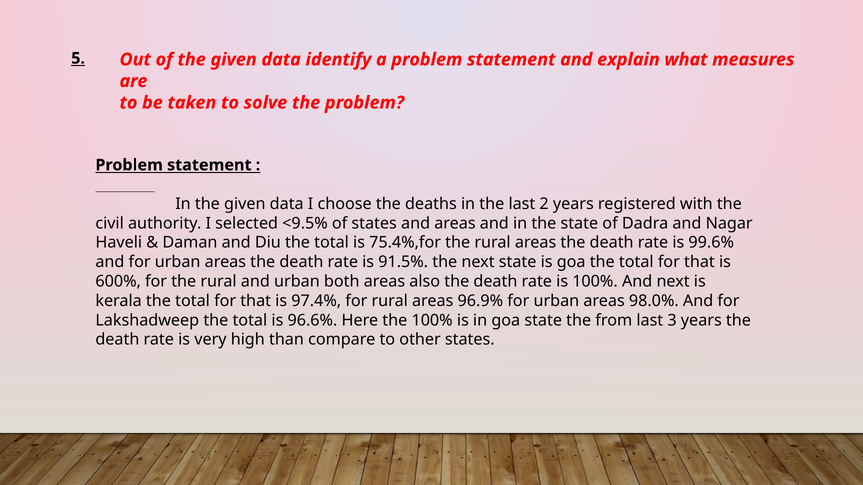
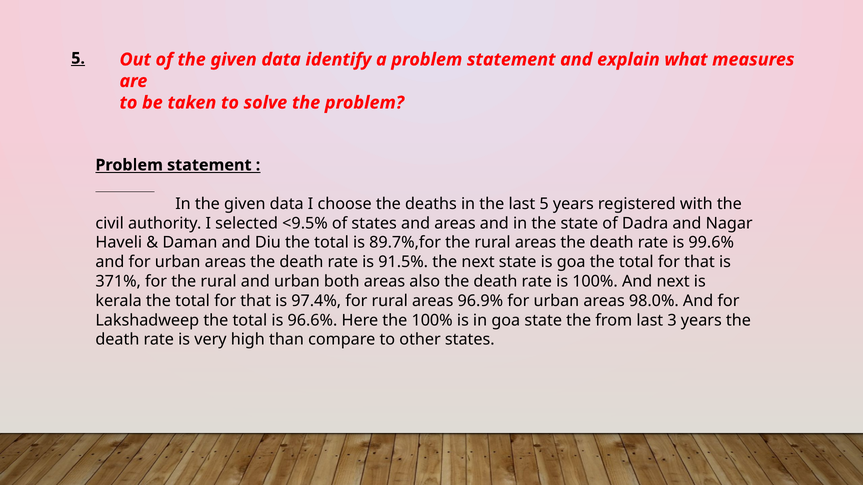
last 2: 2 -> 5
75.4%,for: 75.4%,for -> 89.7%,for
600%: 600% -> 371%
